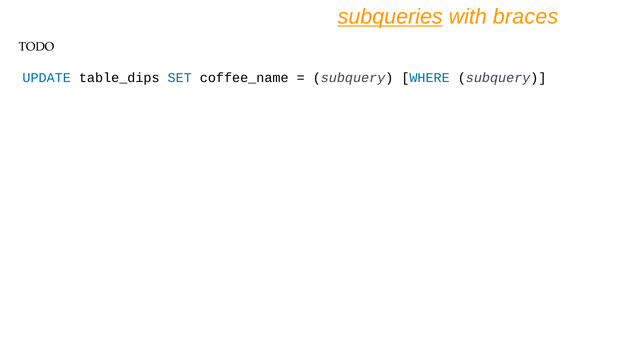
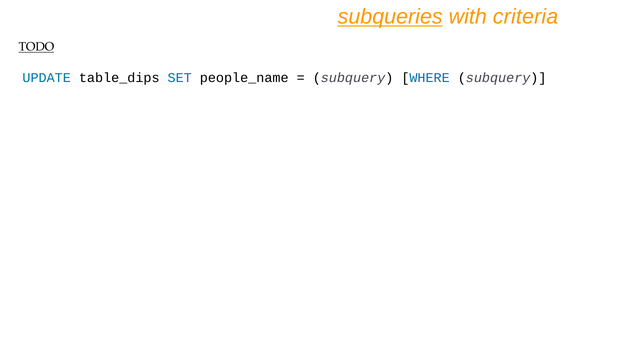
braces: braces -> criteria
TODO underline: none -> present
coffee_name: coffee_name -> people_name
